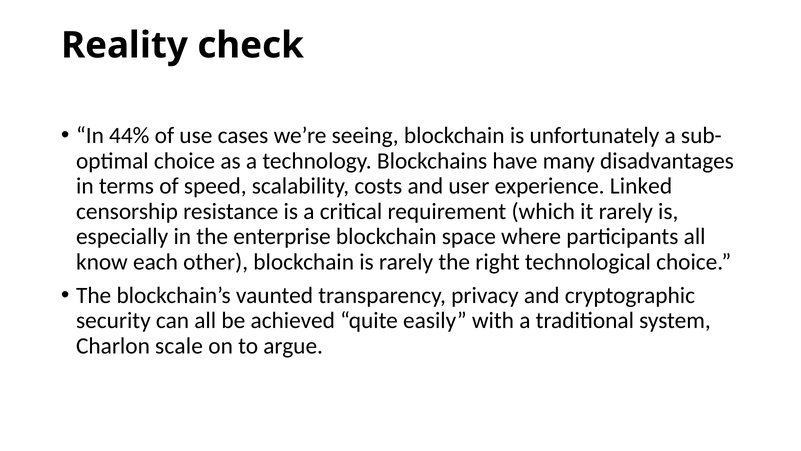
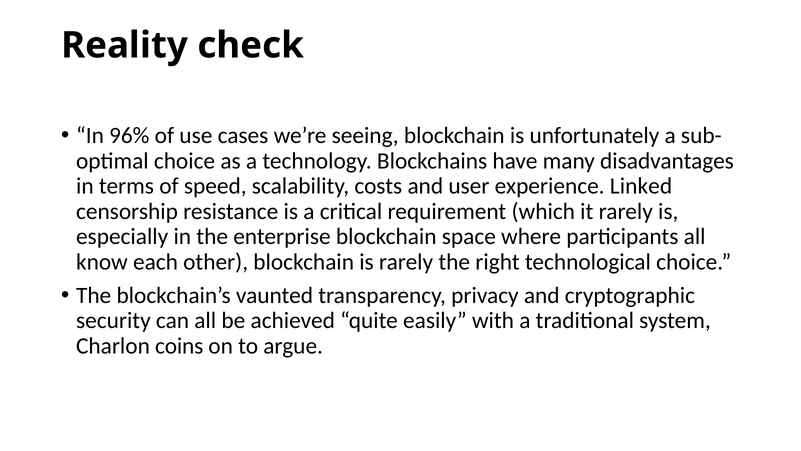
44%: 44% -> 96%
scale: scale -> coins
